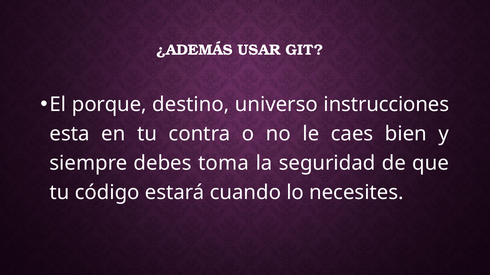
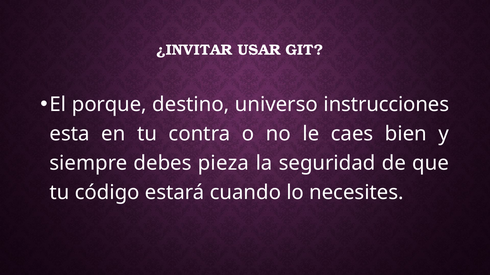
¿ADEMÁS: ¿ADEMÁS -> ¿INVITAR
toma: toma -> pieza
